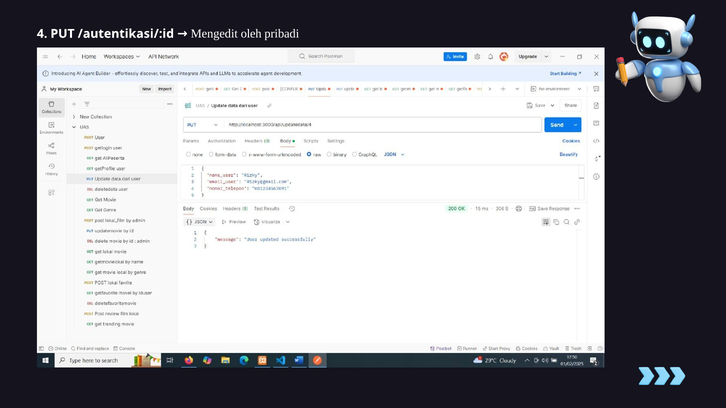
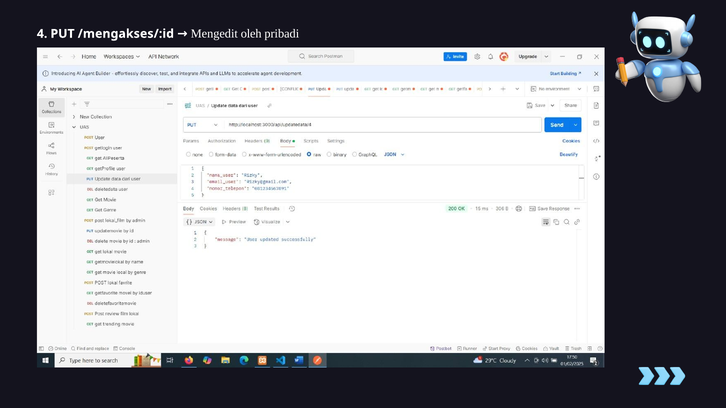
/autentikasi/:id: /autentikasi/:id -> /mengakses/:id
